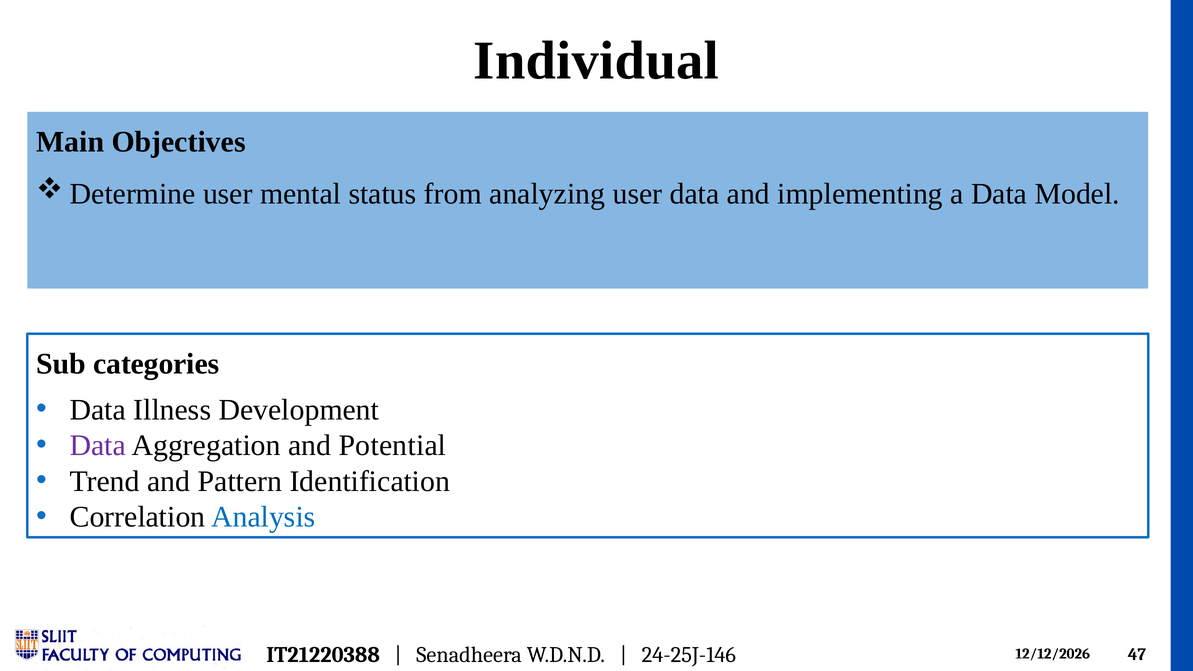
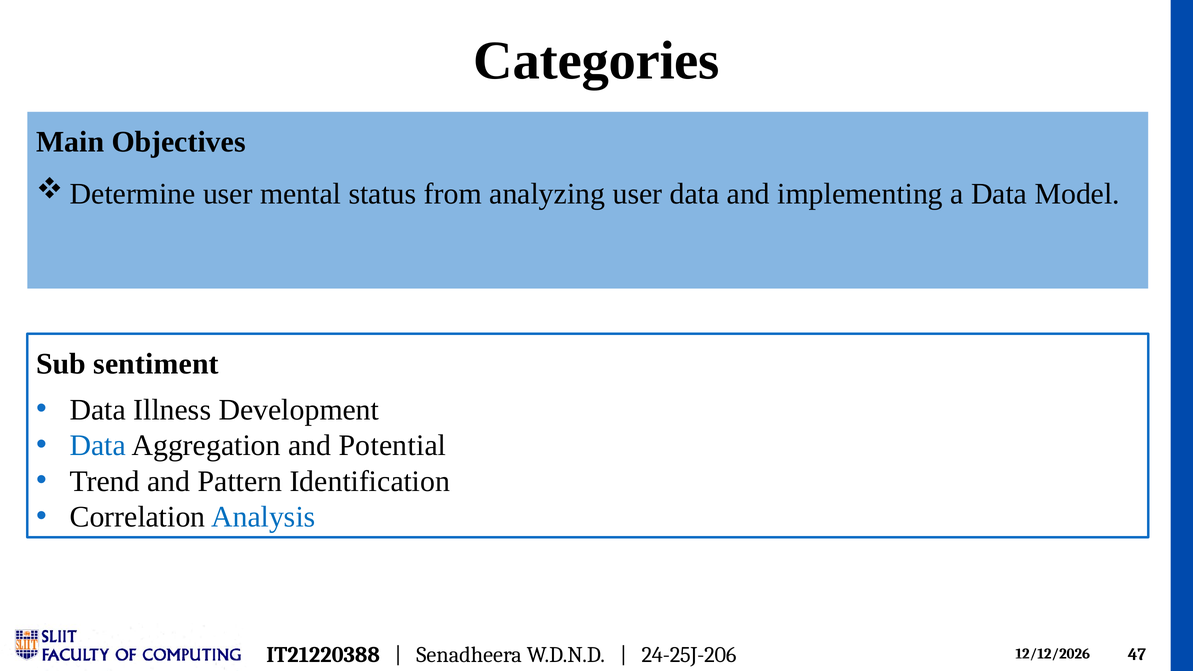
Individual: Individual -> Categories
categories: categories -> sentiment
Data at (98, 446) colour: purple -> blue
24-25J-146: 24-25J-146 -> 24-25J-206
